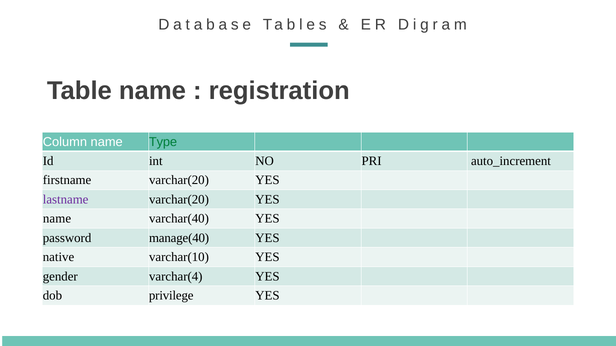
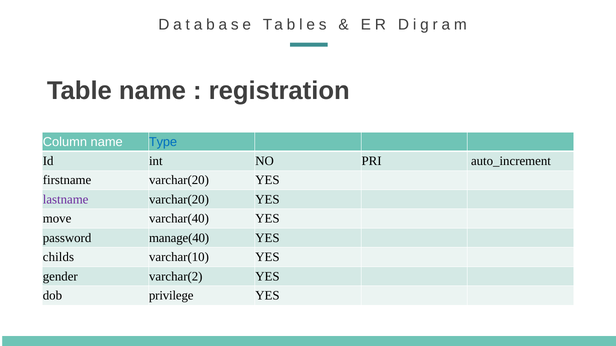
Type colour: green -> blue
name at (57, 219): name -> move
native: native -> childs
varchar(4: varchar(4 -> varchar(2
